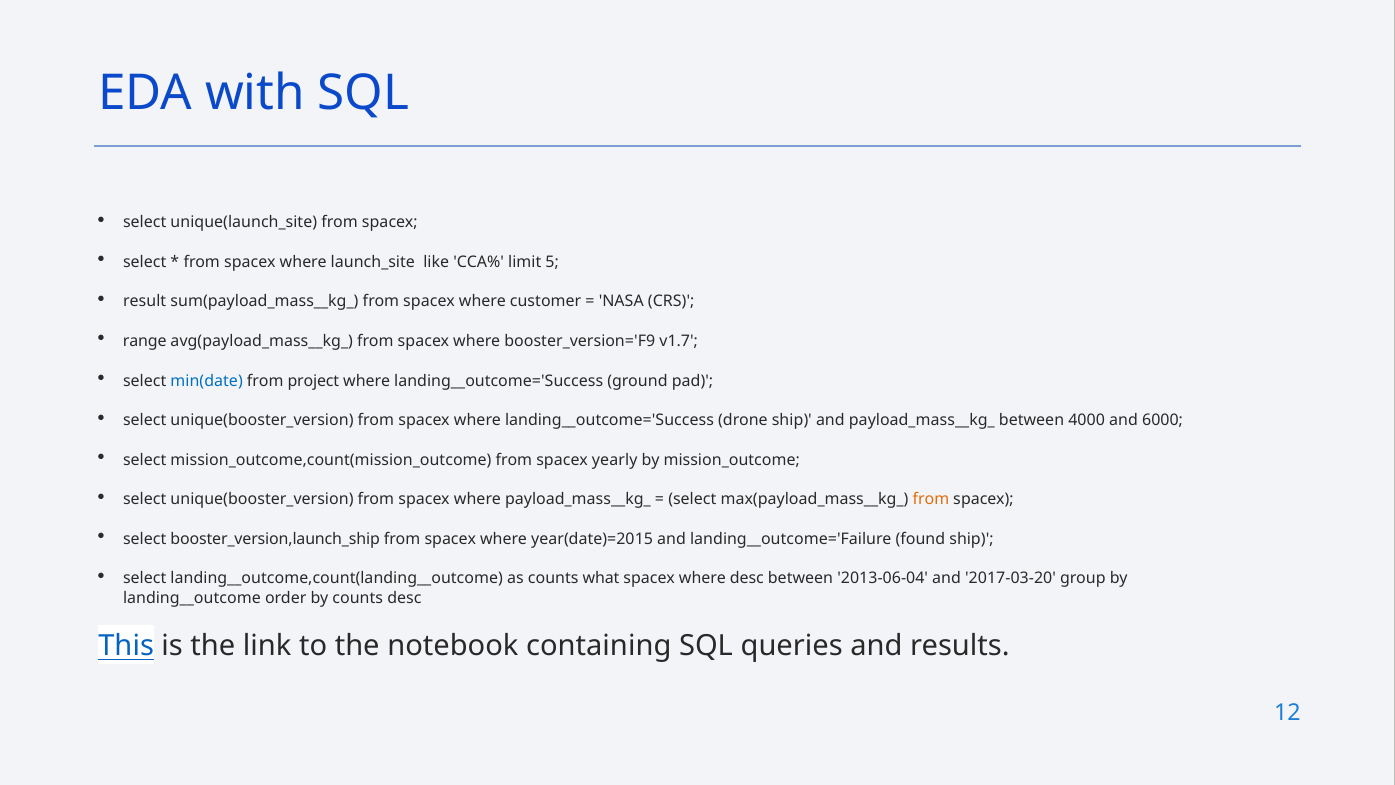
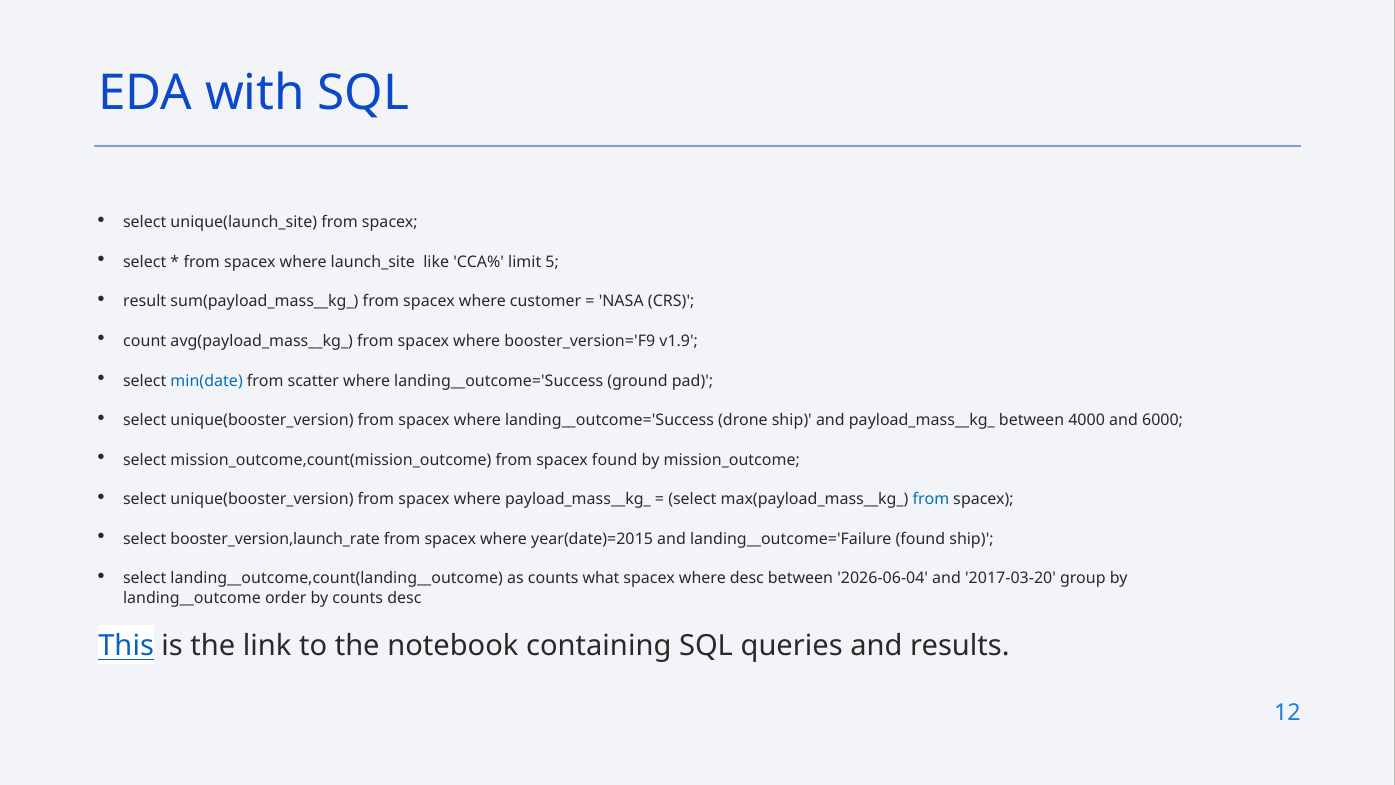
range: range -> count
v1.7: v1.7 -> v1.9
project: project -> scatter
spacex yearly: yearly -> found
from at (931, 499) colour: orange -> blue
booster_version,launch_ship: booster_version,launch_ship -> booster_version,launch_rate
2013-06-04: 2013-06-04 -> 2026-06-04
